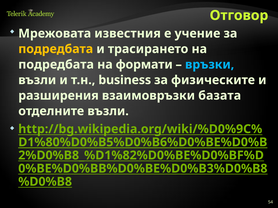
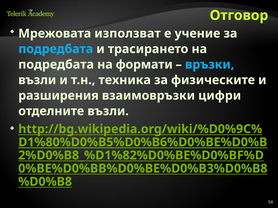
известния: известния -> използват
подредбата at (56, 49) colour: yellow -> light blue
business: business -> техника
базата: базата -> цифри
